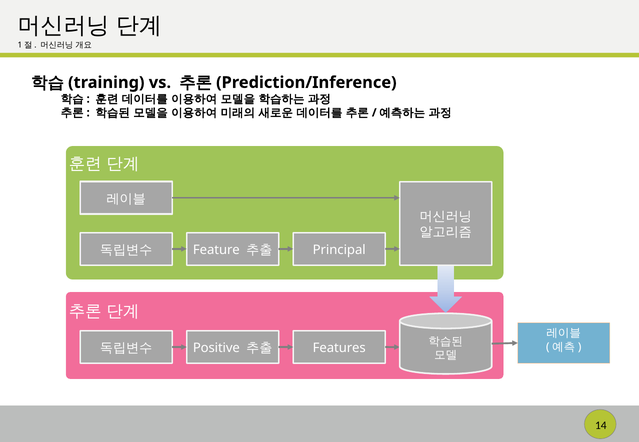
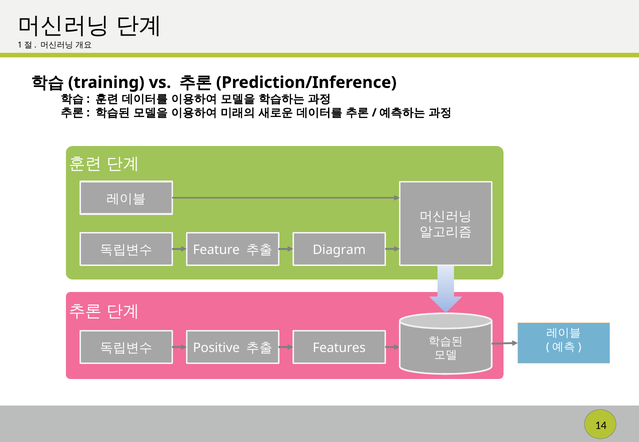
Principal: Principal -> Diagram
